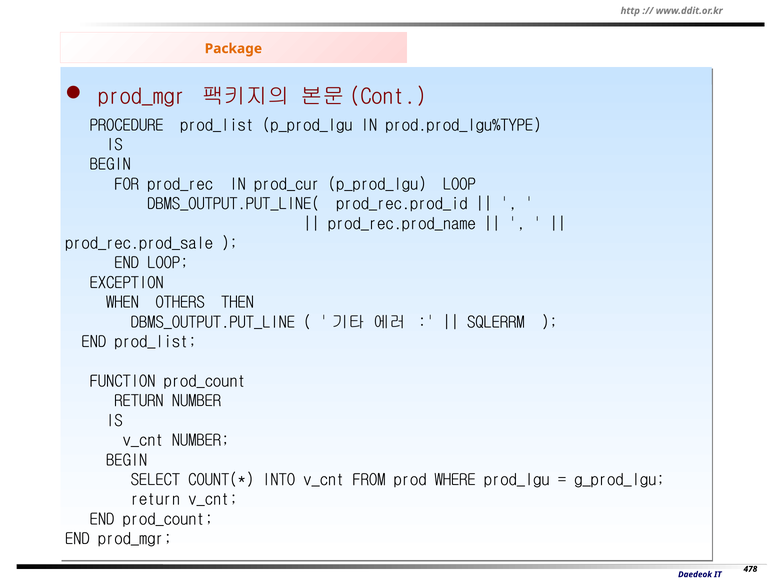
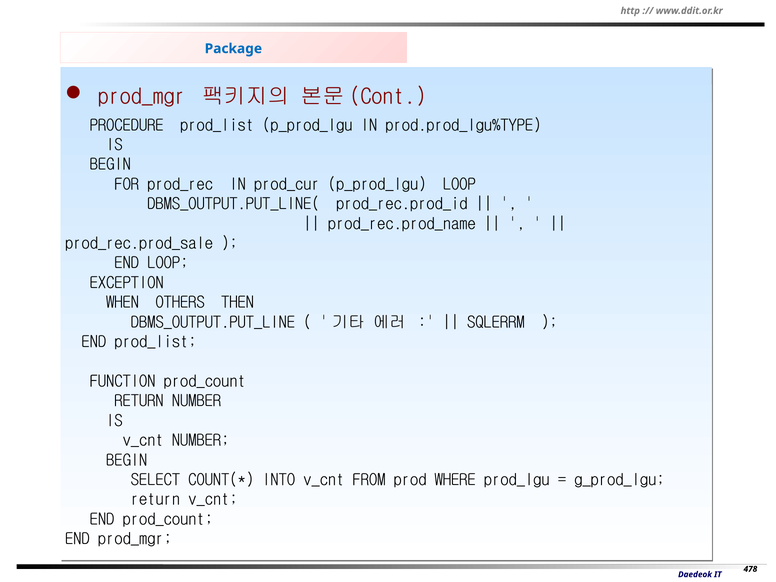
Package colour: orange -> blue
